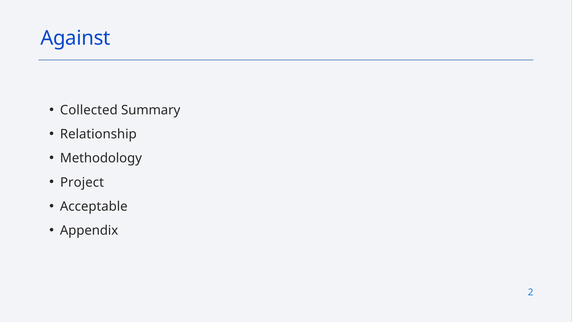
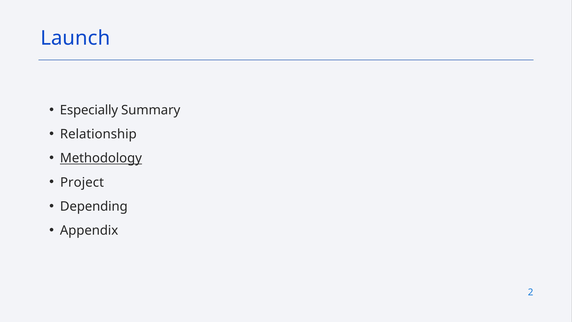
Against: Against -> Launch
Collected: Collected -> Especially
Methodology underline: none -> present
Acceptable: Acceptable -> Depending
